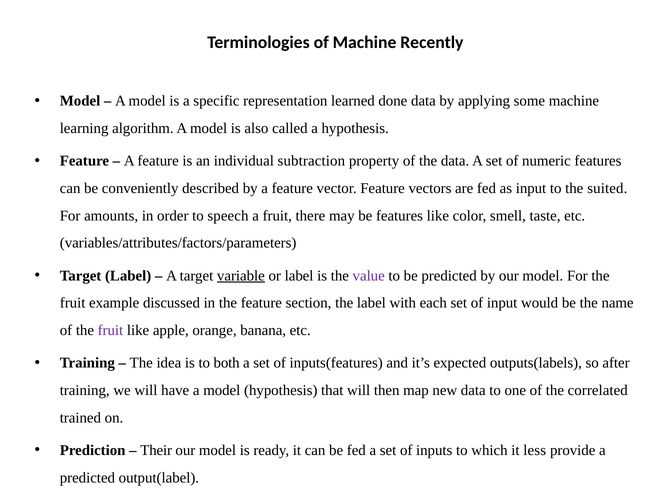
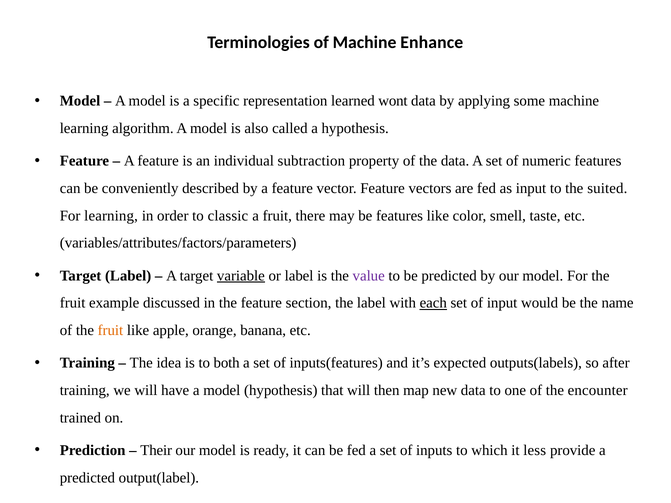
Recently: Recently -> Enhance
done: done -> wont
For amounts: amounts -> learning
speech: speech -> classic
each underline: none -> present
fruit at (110, 331) colour: purple -> orange
correlated: correlated -> encounter
